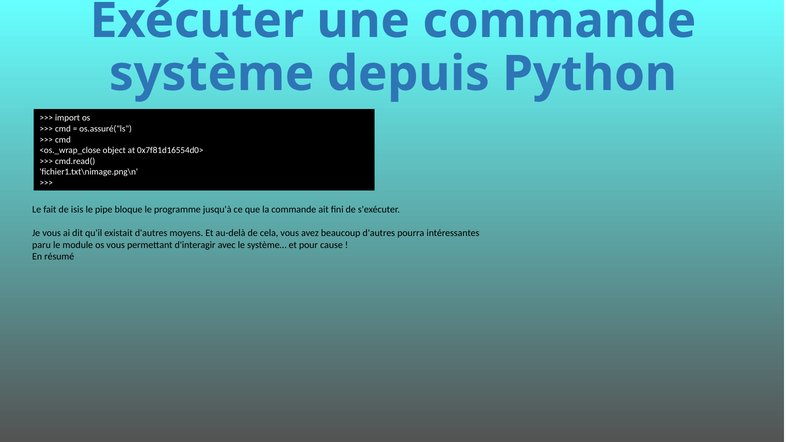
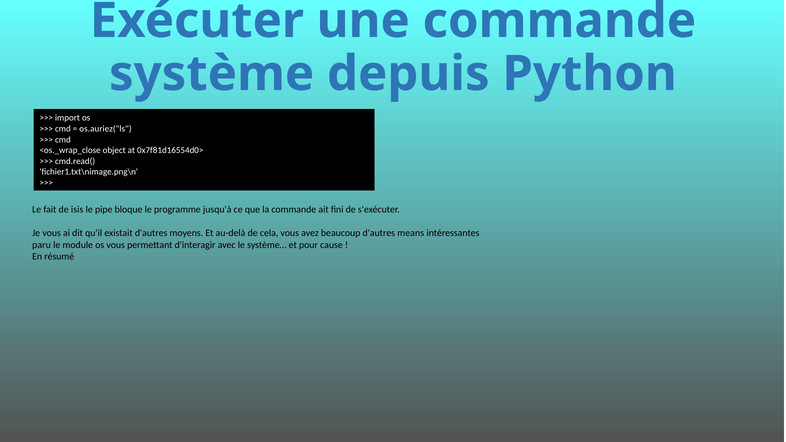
os.assuré("ls: os.assuré("ls -> os.auriez("ls
pourra: pourra -> means
